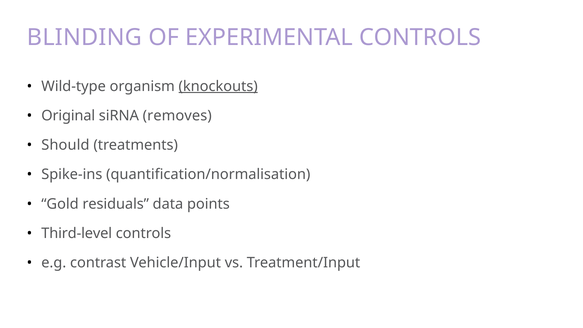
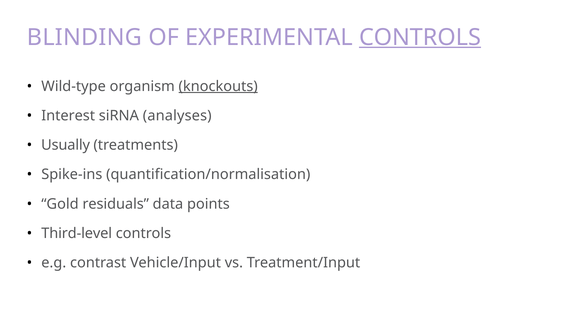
CONTROLS at (420, 37) underline: none -> present
Original: Original -> Interest
removes: removes -> analyses
Should: Should -> Usually
